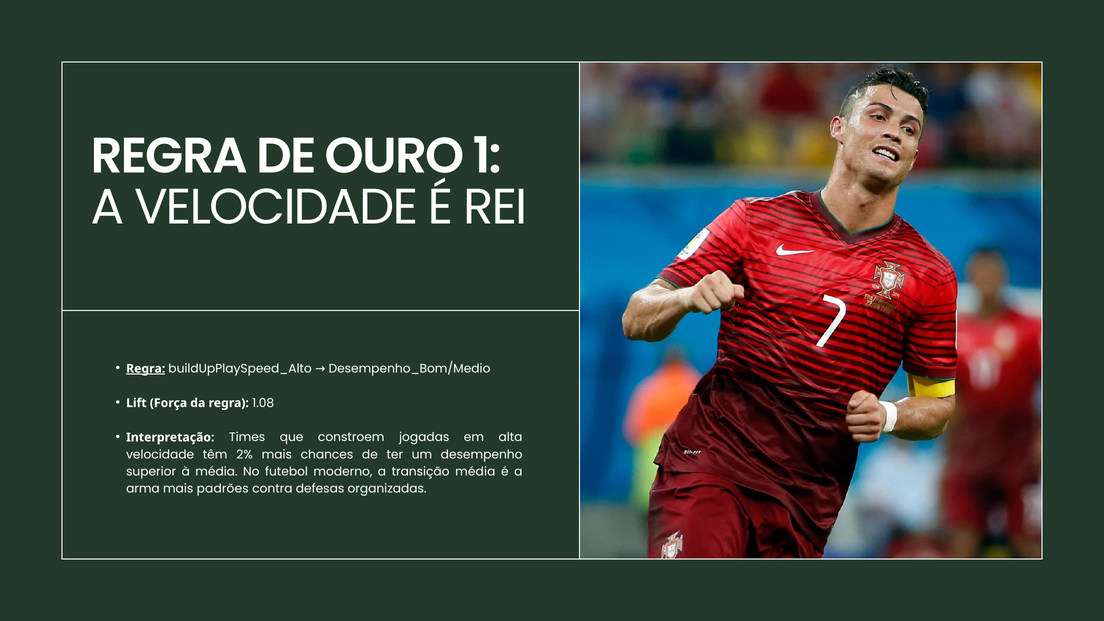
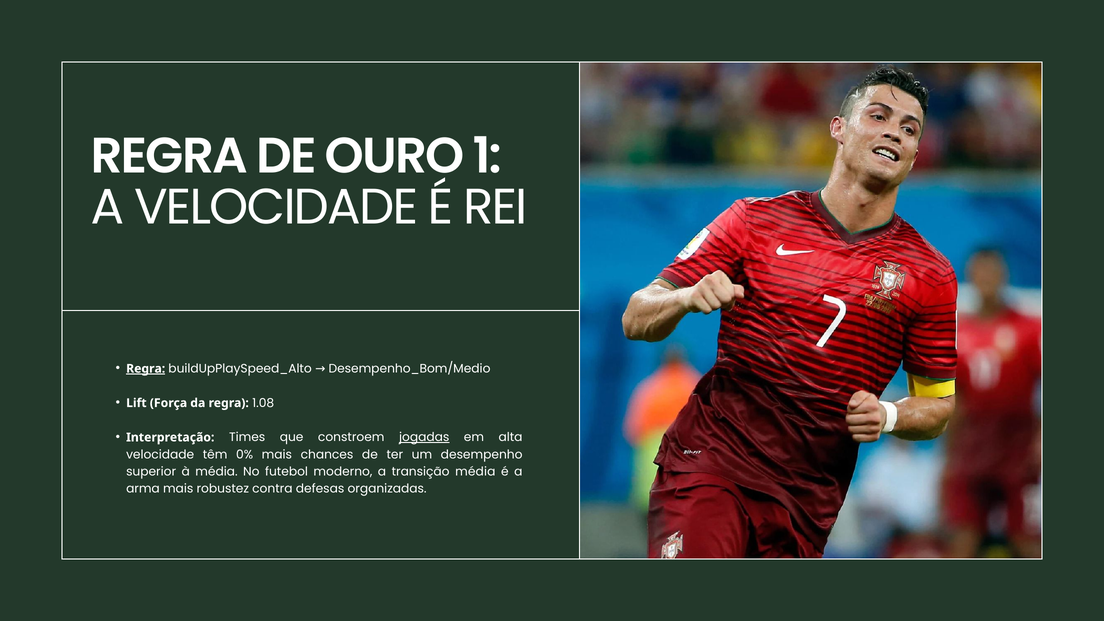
jogadas underline: none -> present
2%: 2% -> 0%
padrões: padrões -> robustez
